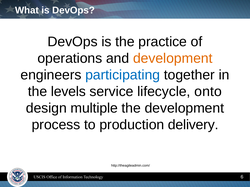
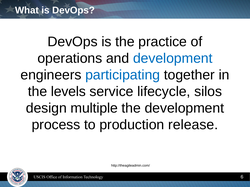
development at (173, 58) colour: orange -> blue
onto: onto -> silos
delivery: delivery -> release
